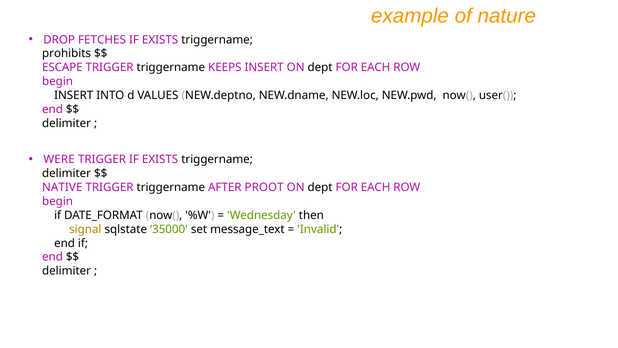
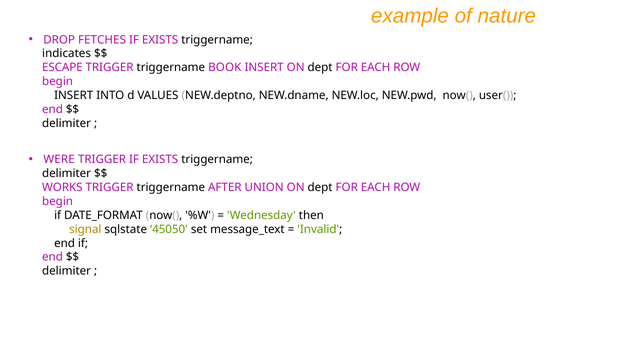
prohibits: prohibits -> indicates
KEEPS: KEEPS -> BOOK
NATIVE: NATIVE -> WORKS
PROOT: PROOT -> UNION
35000: 35000 -> 45050
